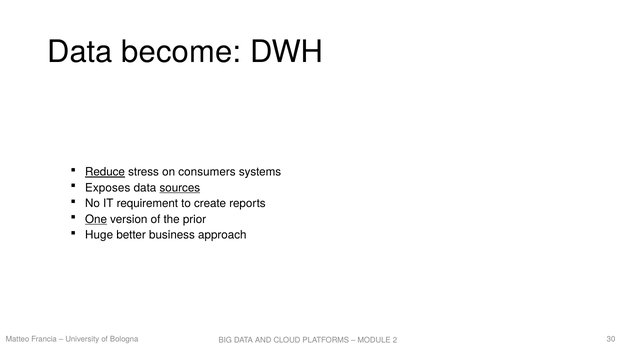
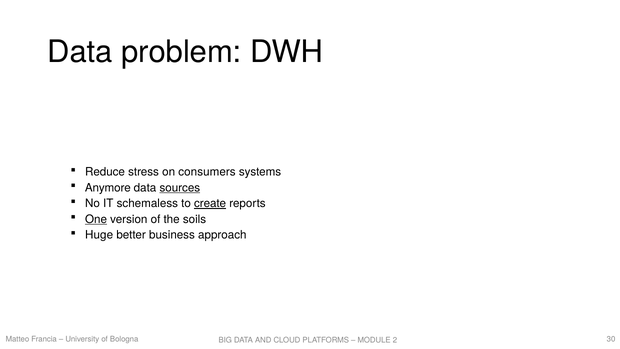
become: become -> problem
Reduce underline: present -> none
Exposes: Exposes -> Anymore
requirement: requirement -> schemaless
create underline: none -> present
prior: prior -> soils
